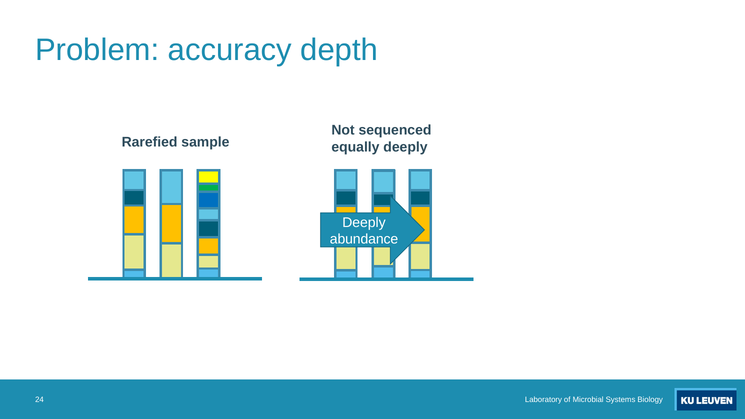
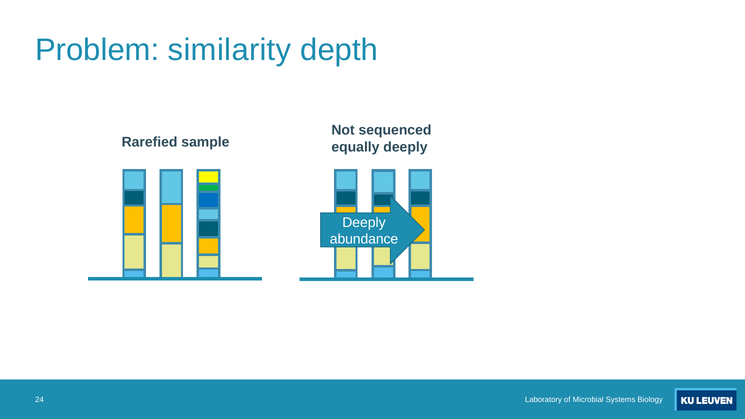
accuracy: accuracy -> similarity
